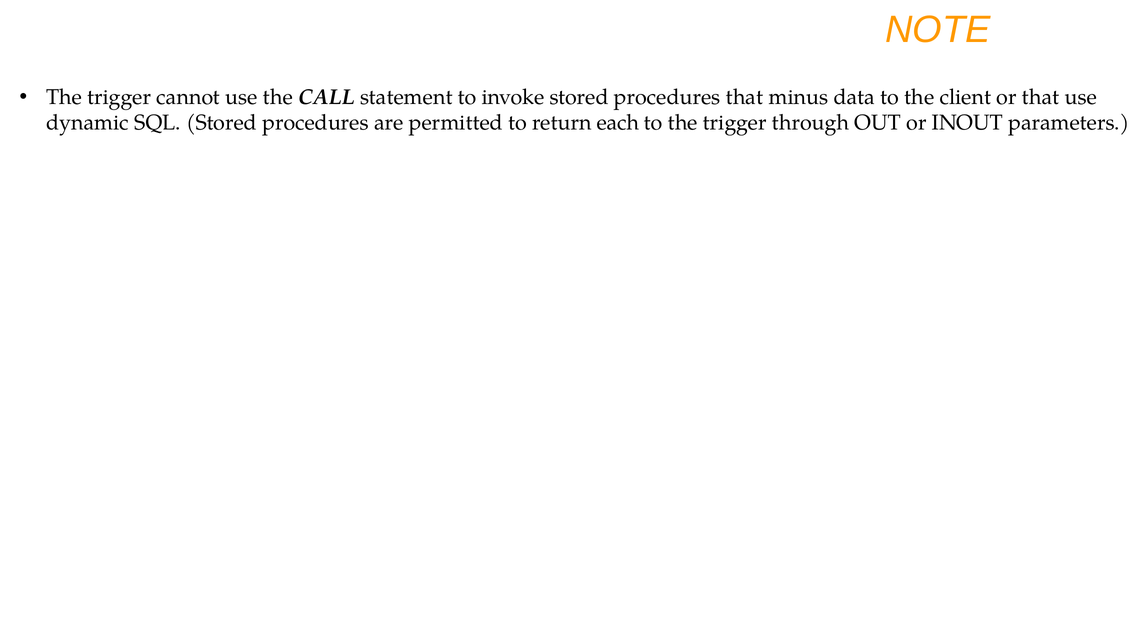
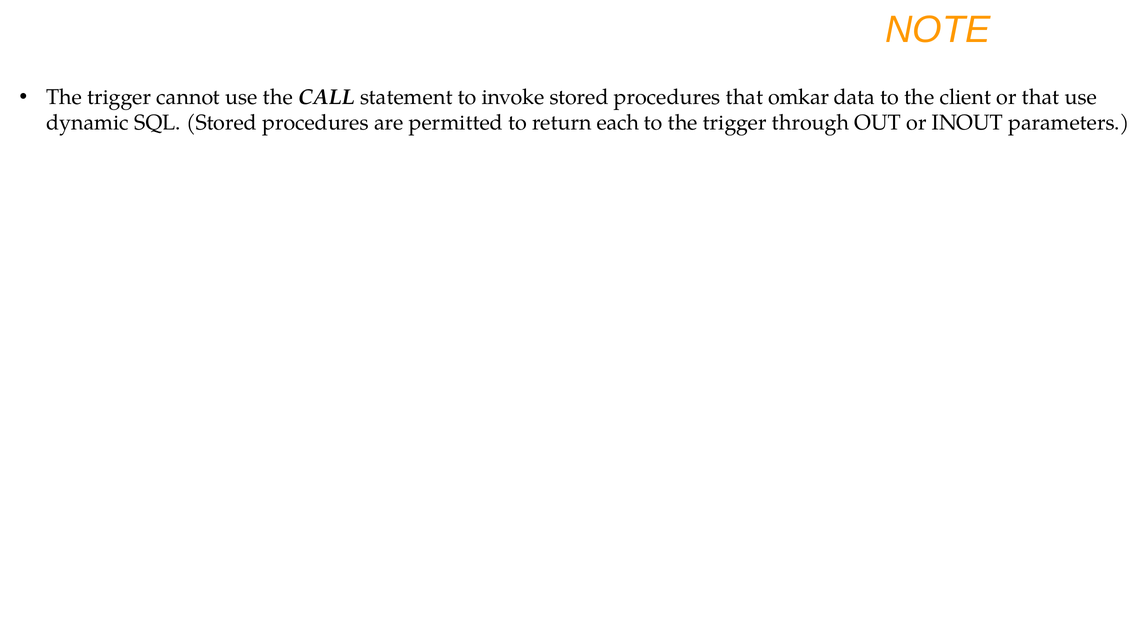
minus: minus -> omkar
